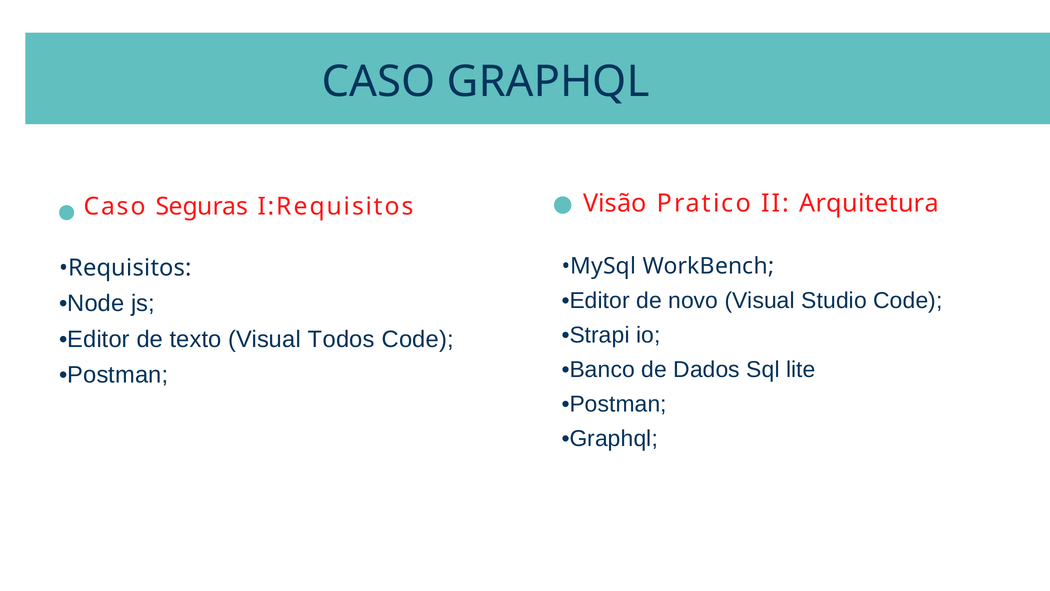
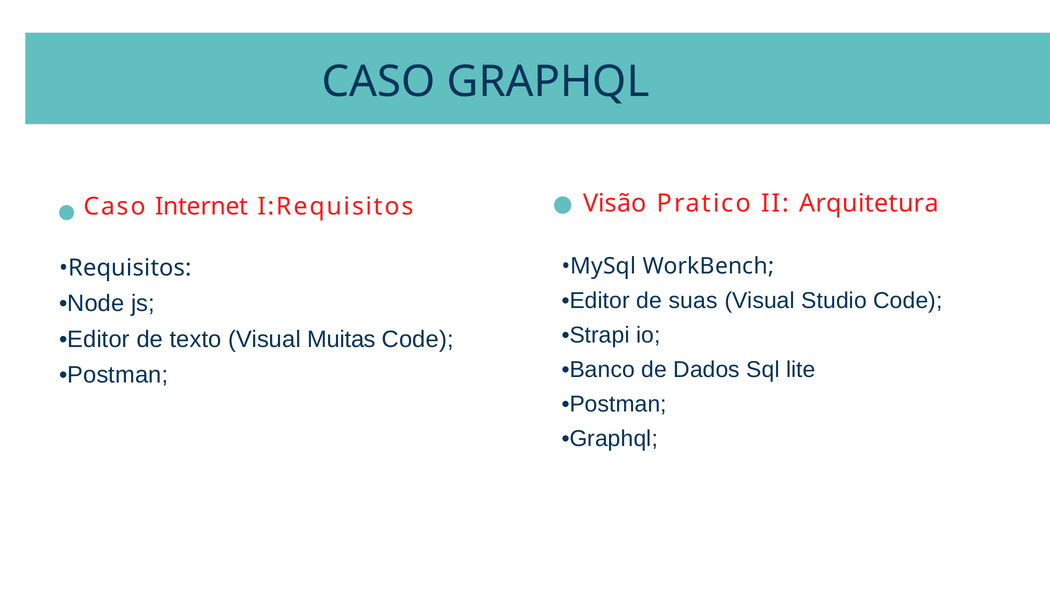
Seguras: Seguras -> Internet
novo: novo -> suas
Todos: Todos -> Muitas
